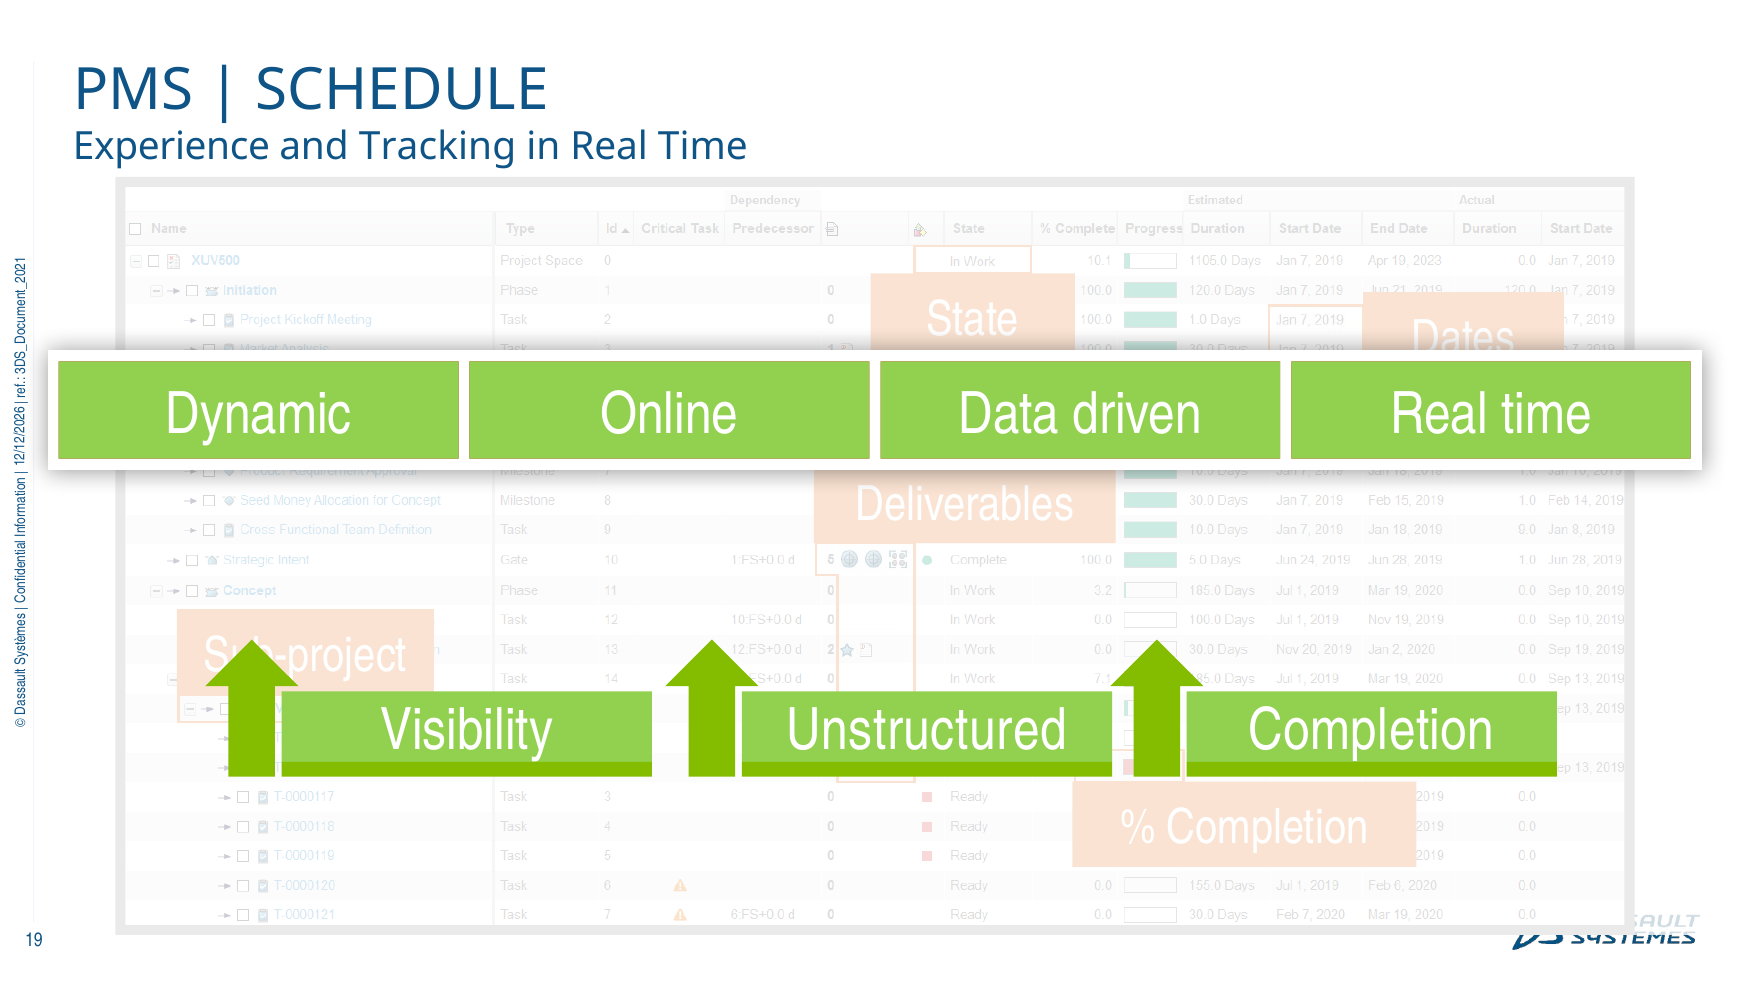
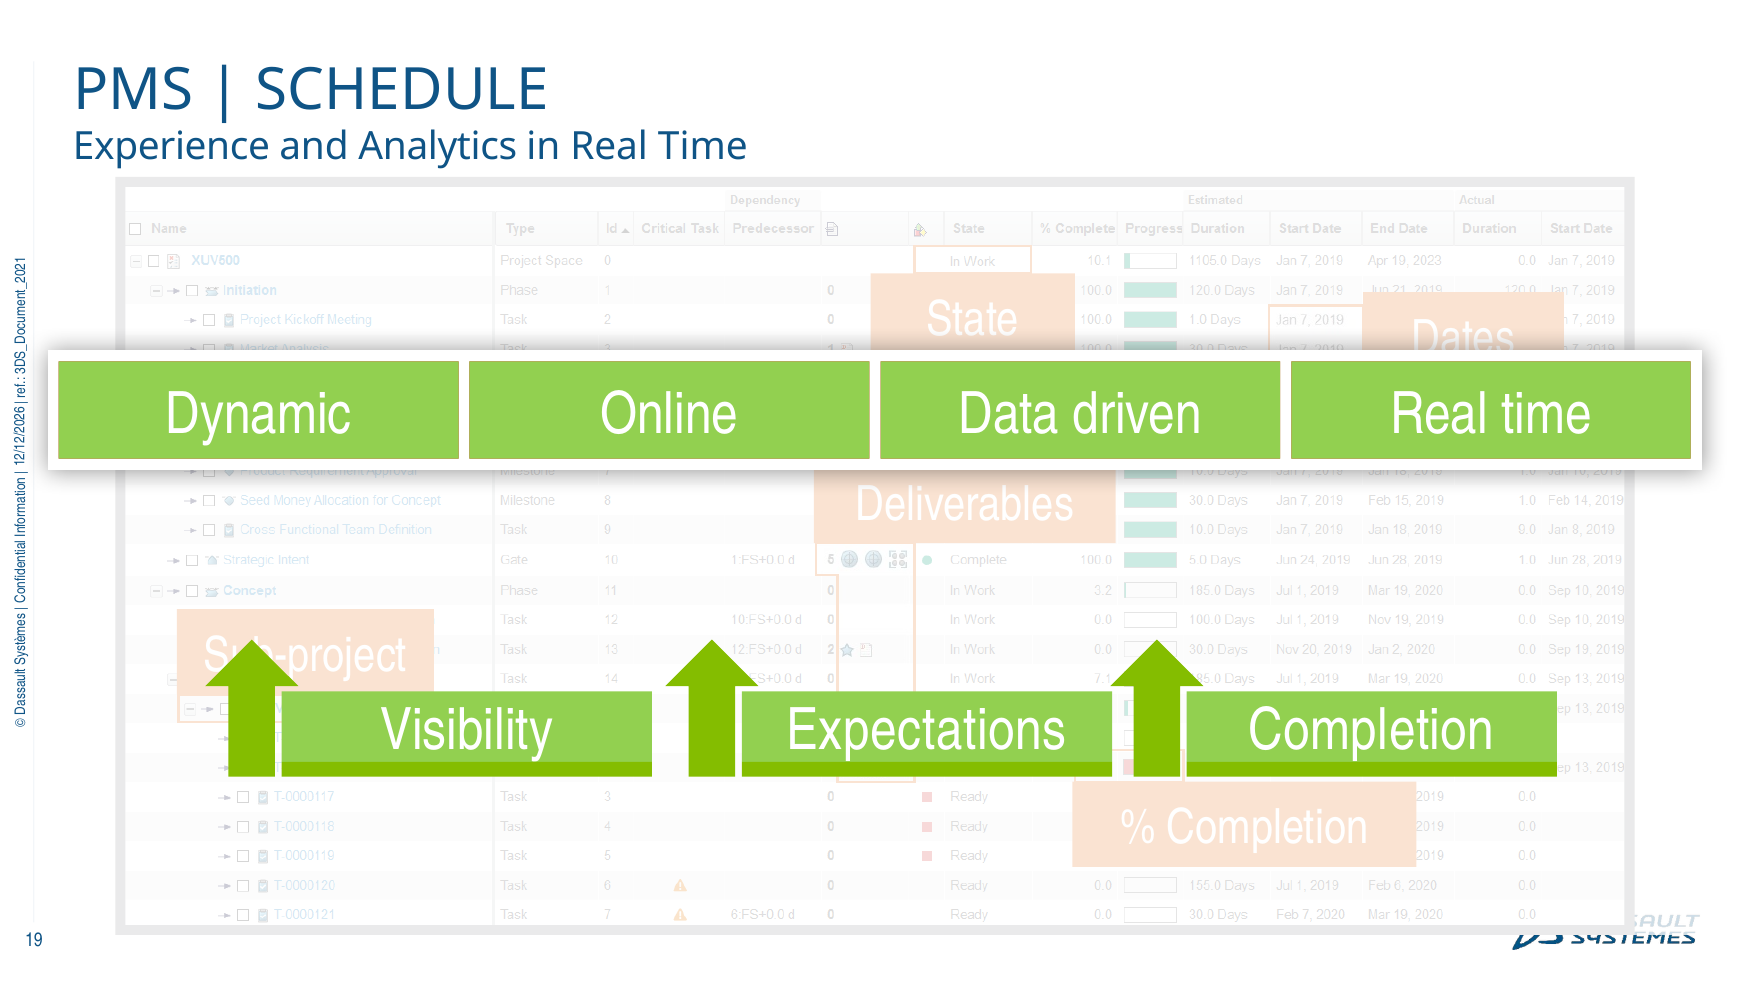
Tracking: Tracking -> Analytics
Unstructured: Unstructured -> Expectations
